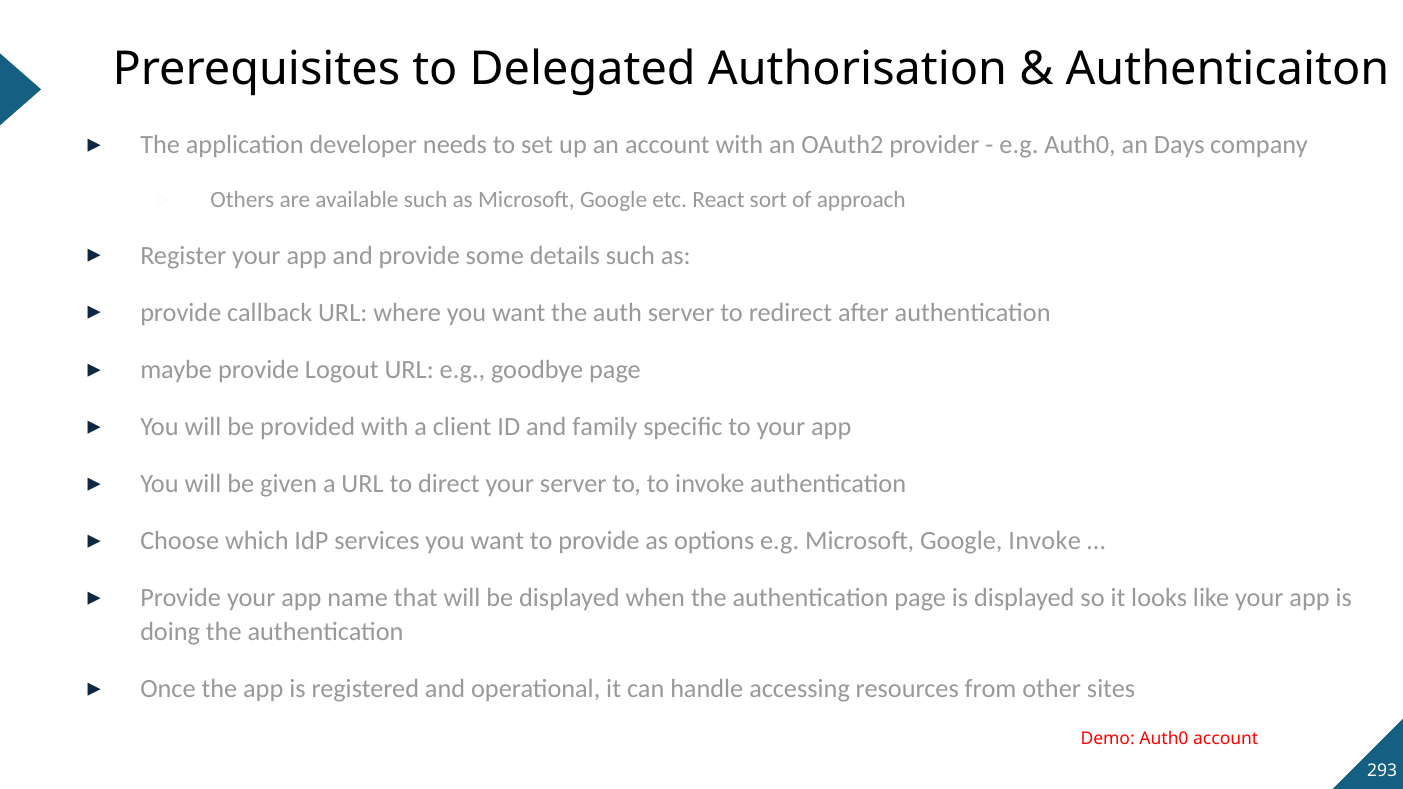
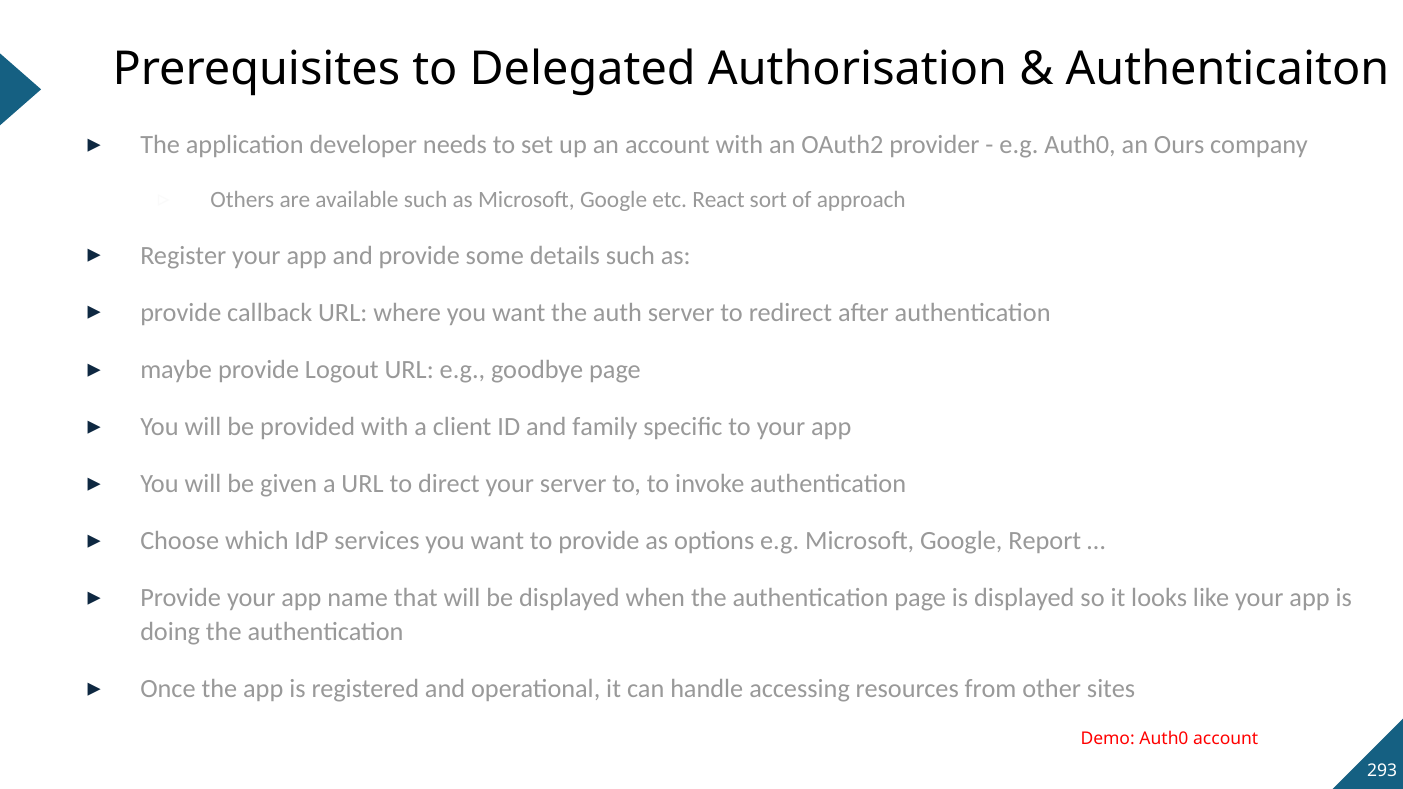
Days: Days -> Ours
Google Invoke: Invoke -> Report
